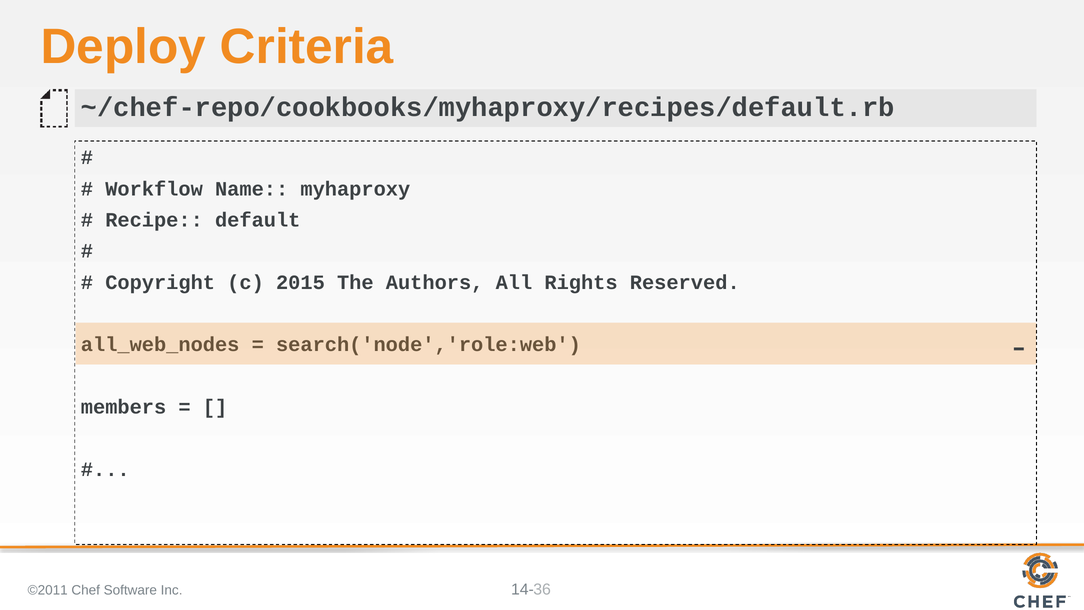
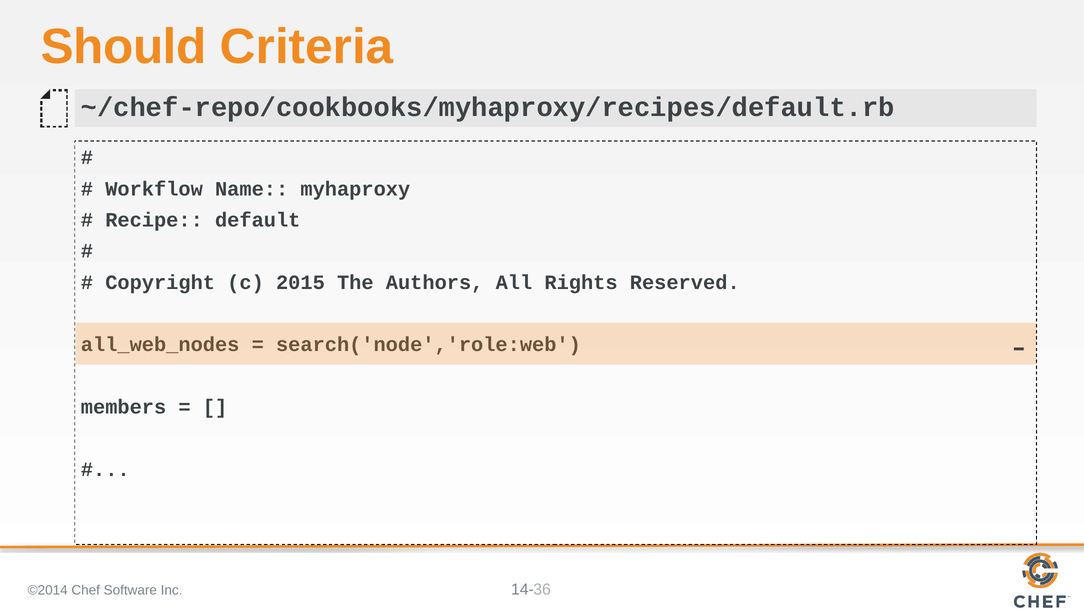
Deploy: Deploy -> Should
©2011: ©2011 -> ©2014
